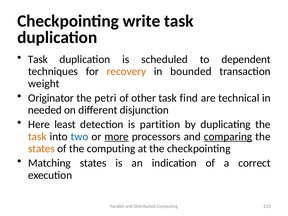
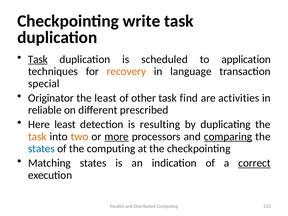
Task at (38, 59) underline: none -> present
dependent: dependent -> application
bounded: bounded -> language
weight: weight -> special
the petri: petri -> least
technical: technical -> activities
needed: needed -> reliable
disjunction: disjunction -> prescribed
partition: partition -> resulting
two colour: blue -> orange
states at (41, 149) colour: orange -> blue
correct underline: none -> present
